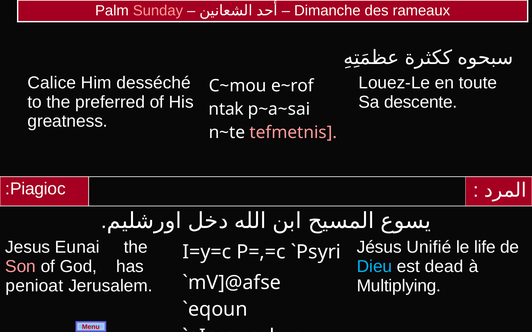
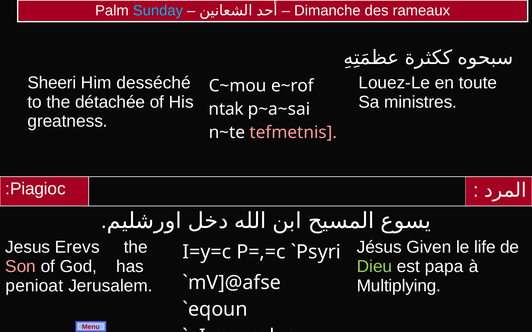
Sunday colour: pink -> light blue
Calice: Calice -> Sheeri
preferred: preferred -> détachée
descente: descente -> ministres
Eunai: Eunai -> Erevs
Unifié: Unifié -> Given
Dieu colour: light blue -> light green
dead: dead -> papa
